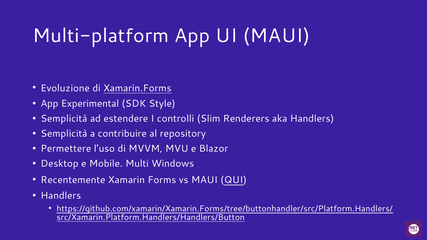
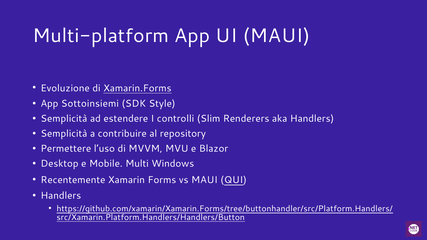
Experimental: Experimental -> Sottoinsiemi
